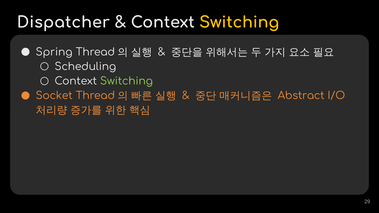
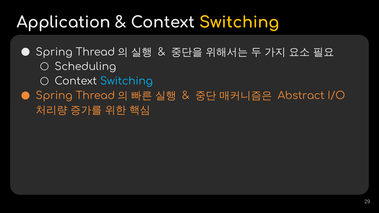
Dispatcher: Dispatcher -> Application
Switching at (126, 81) colour: light green -> light blue
Socket at (54, 96): Socket -> Spring
